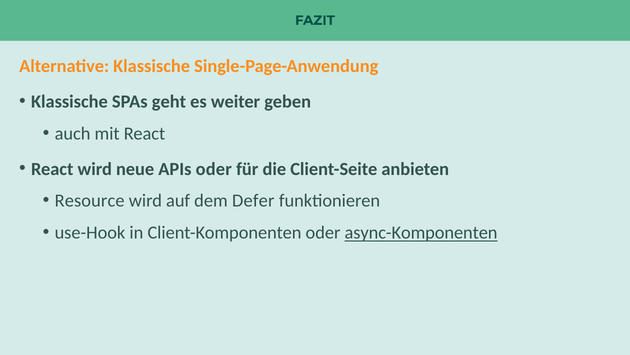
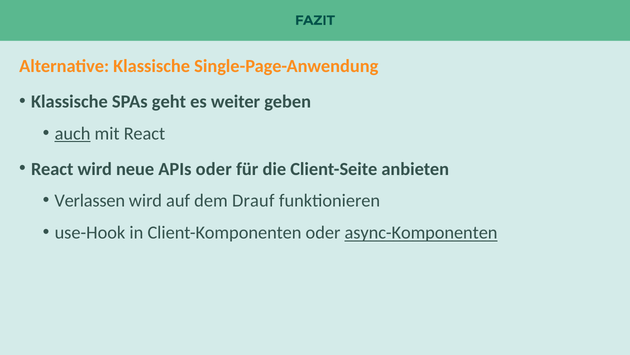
auch underline: none -> present
Resource: Resource -> Verlassen
Defer: Defer -> Drauf
